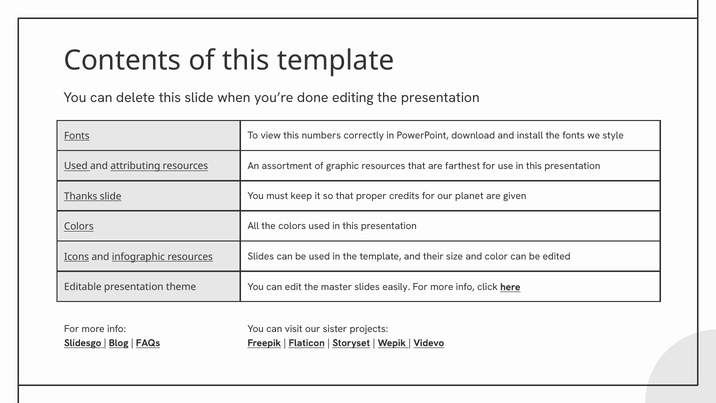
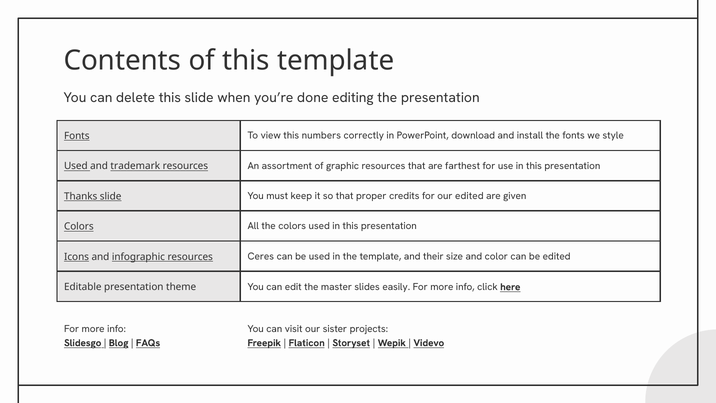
attributing: attributing -> trademark
our planet: planet -> edited
resources Slides: Slides -> Ceres
